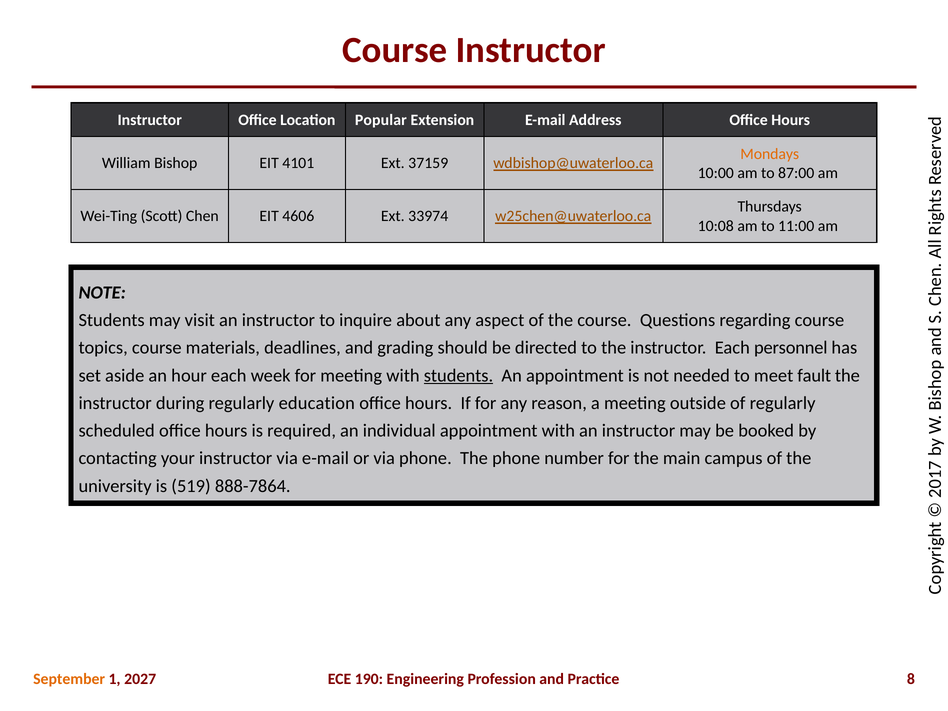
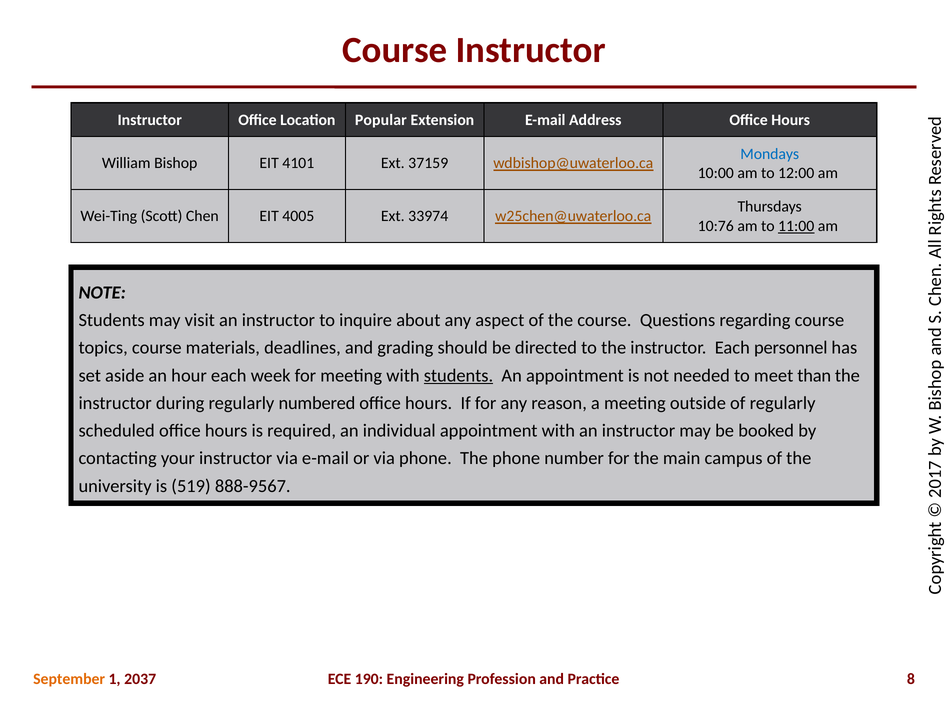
Mondays colour: orange -> blue
87:00: 87:00 -> 12:00
4606: 4606 -> 4005
10:08: 10:08 -> 10:76
11:00 underline: none -> present
fault: fault -> than
education: education -> numbered
888-7864: 888-7864 -> 888-9567
2027: 2027 -> 2037
